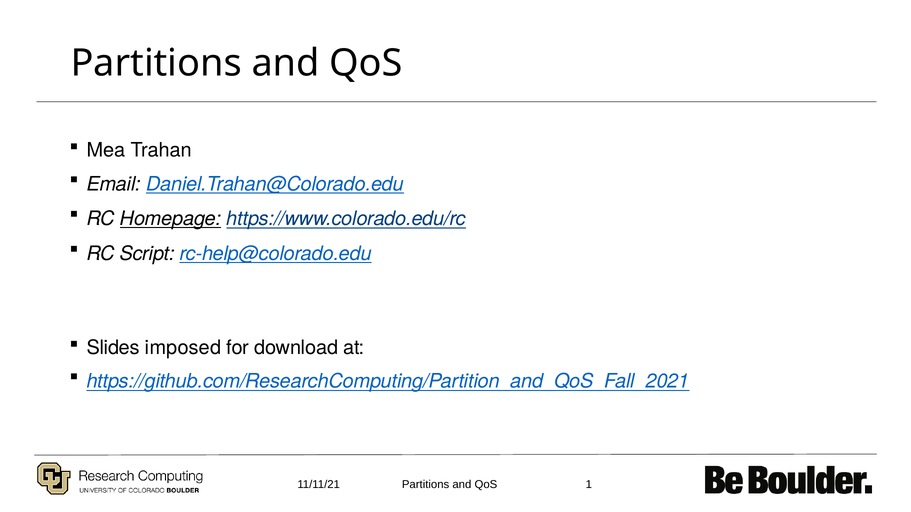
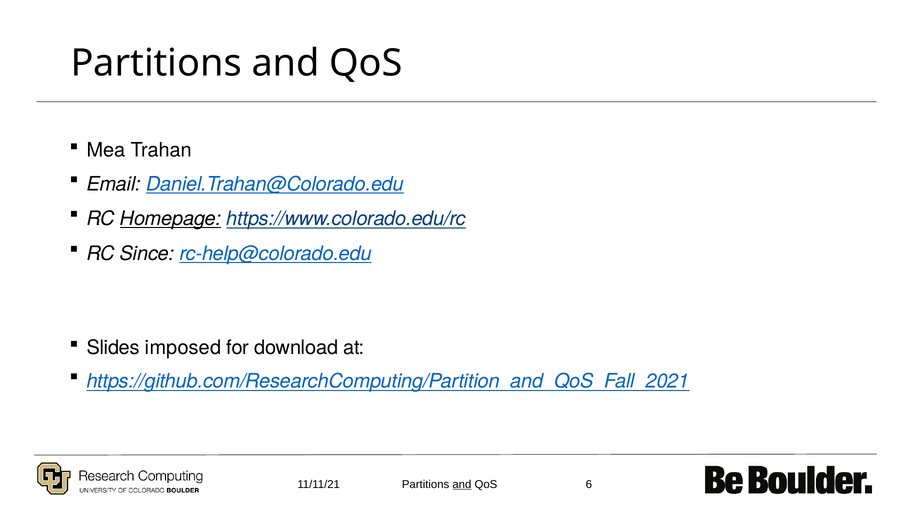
Script: Script -> Since
and at (462, 485) underline: none -> present
1: 1 -> 6
